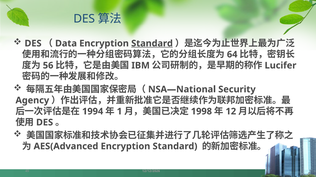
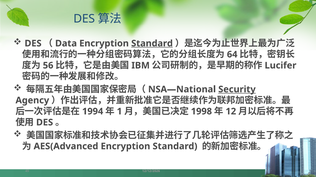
Security underline: none -> present
